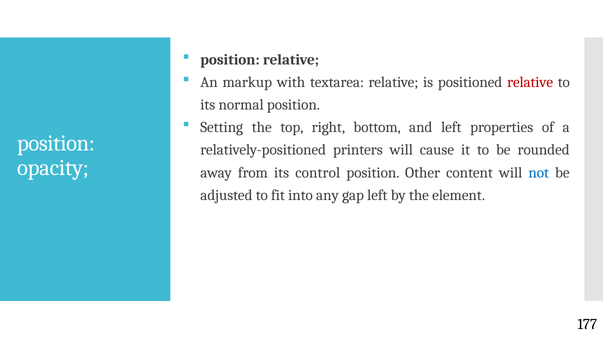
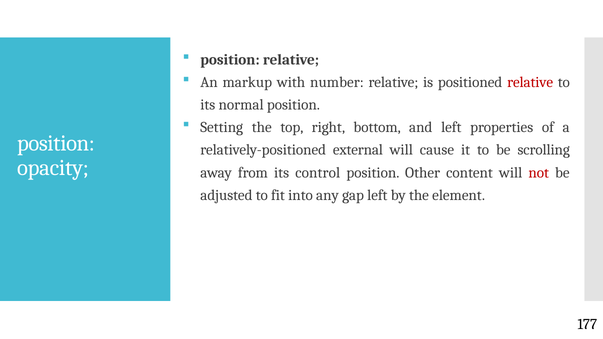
textarea: textarea -> number
printers: printers -> external
rounded: rounded -> scrolling
not colour: blue -> red
